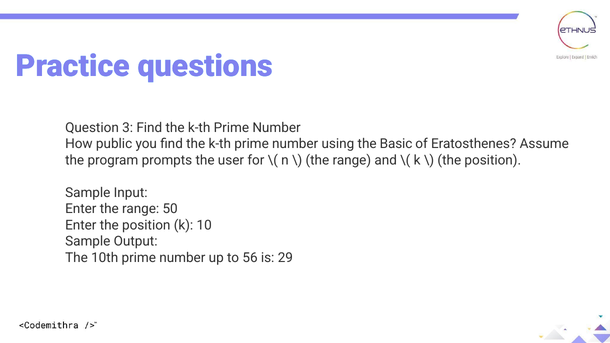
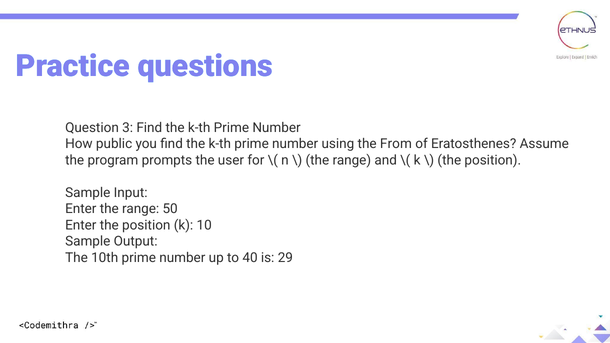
Basic: Basic -> From
56: 56 -> 40
